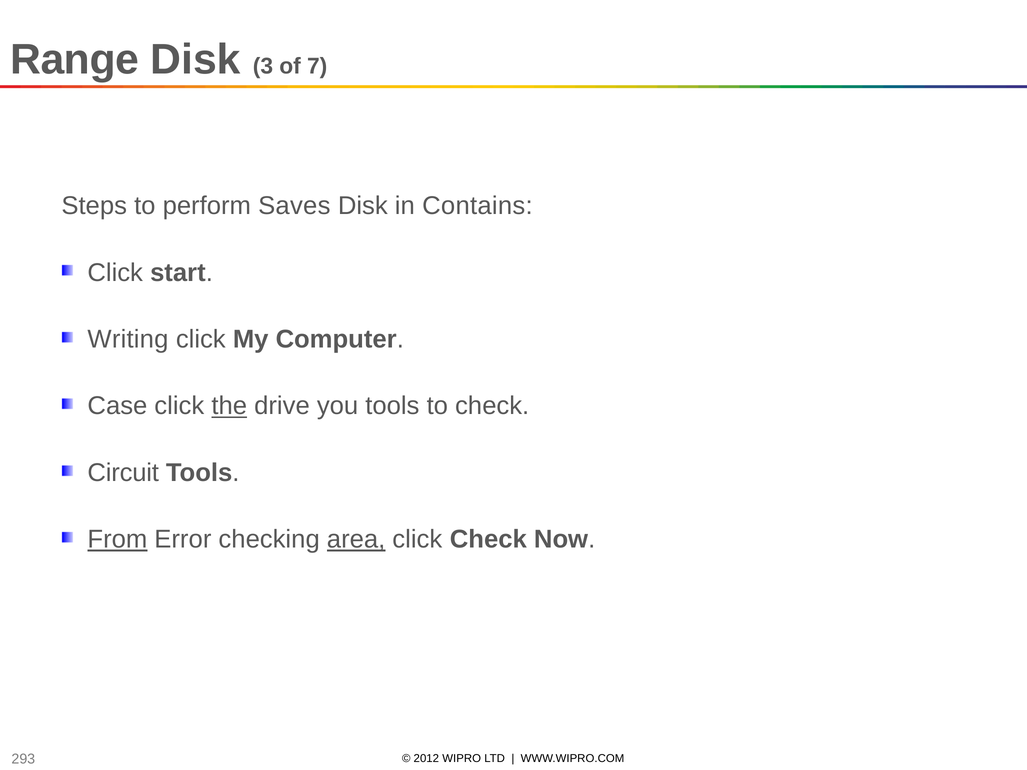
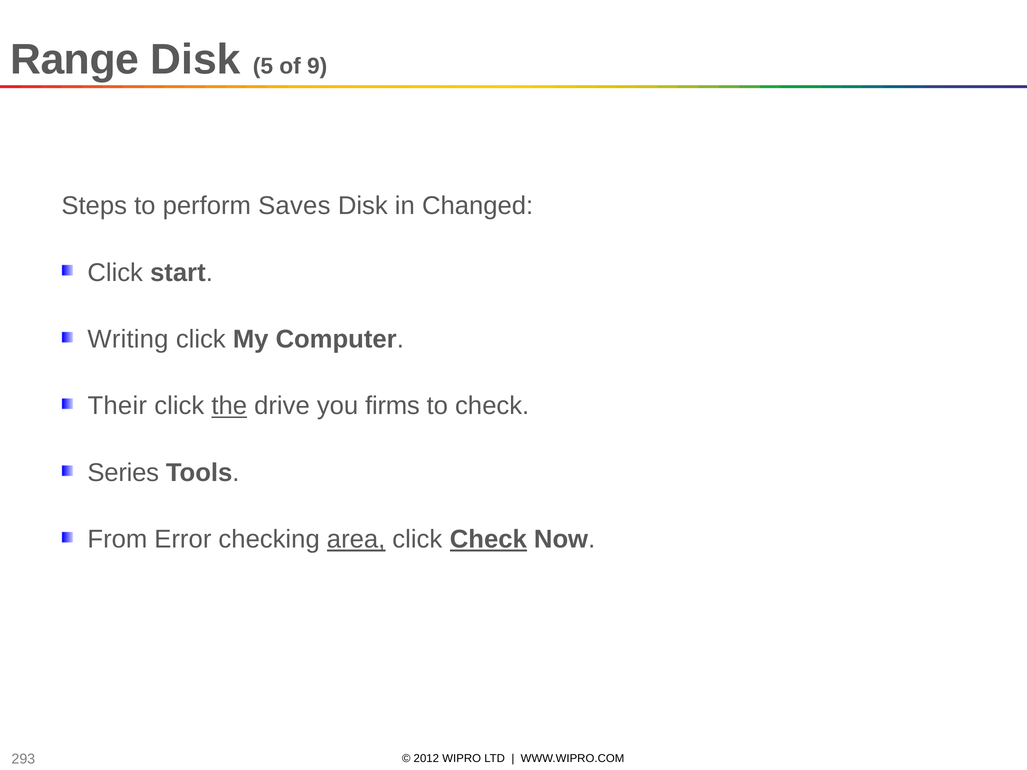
3: 3 -> 5
7: 7 -> 9
Contains: Contains -> Changed
Case: Case -> Their
you tools: tools -> firms
Circuit: Circuit -> Series
From underline: present -> none
Check at (488, 540) underline: none -> present
